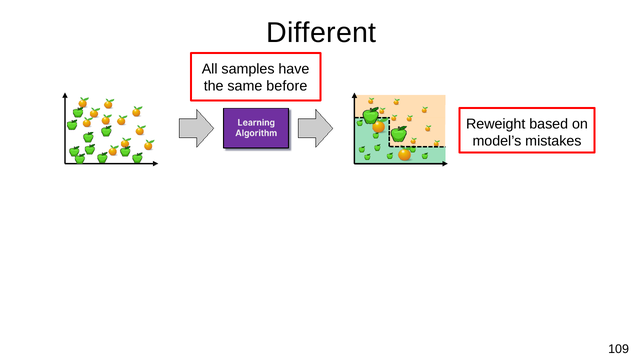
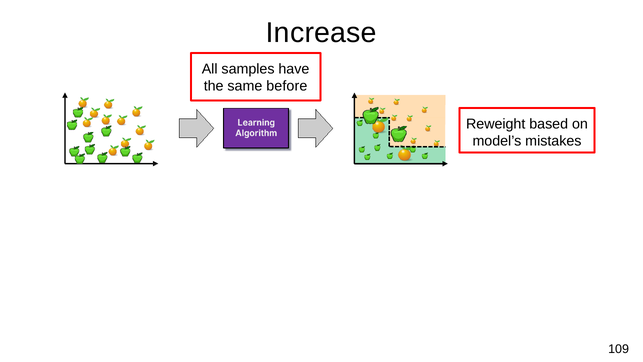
Different: Different -> Increase
